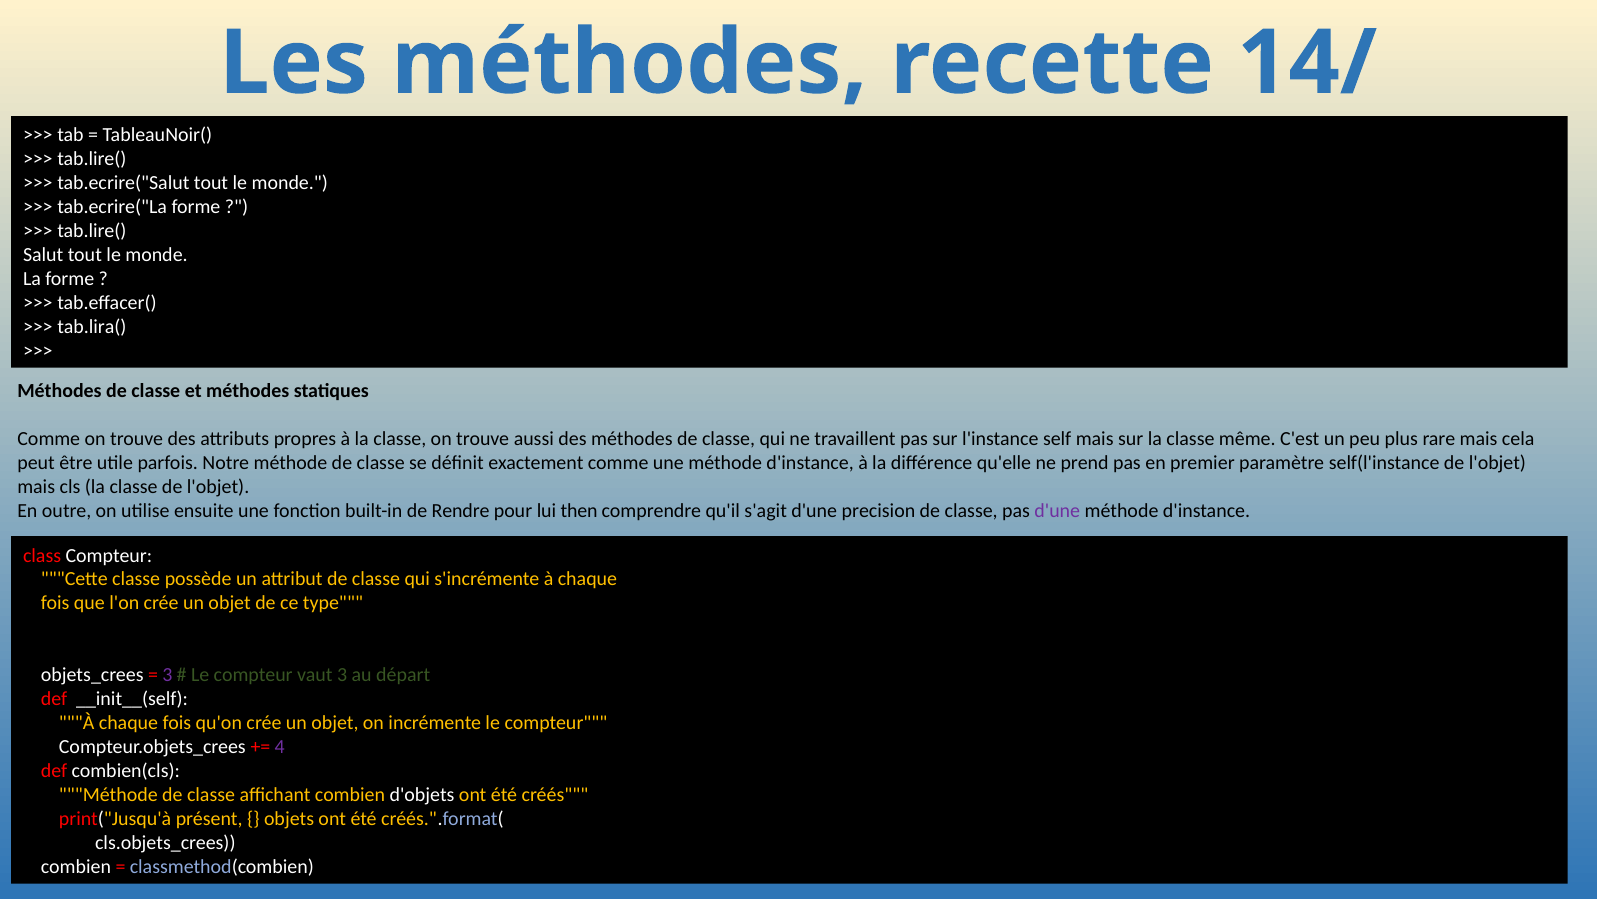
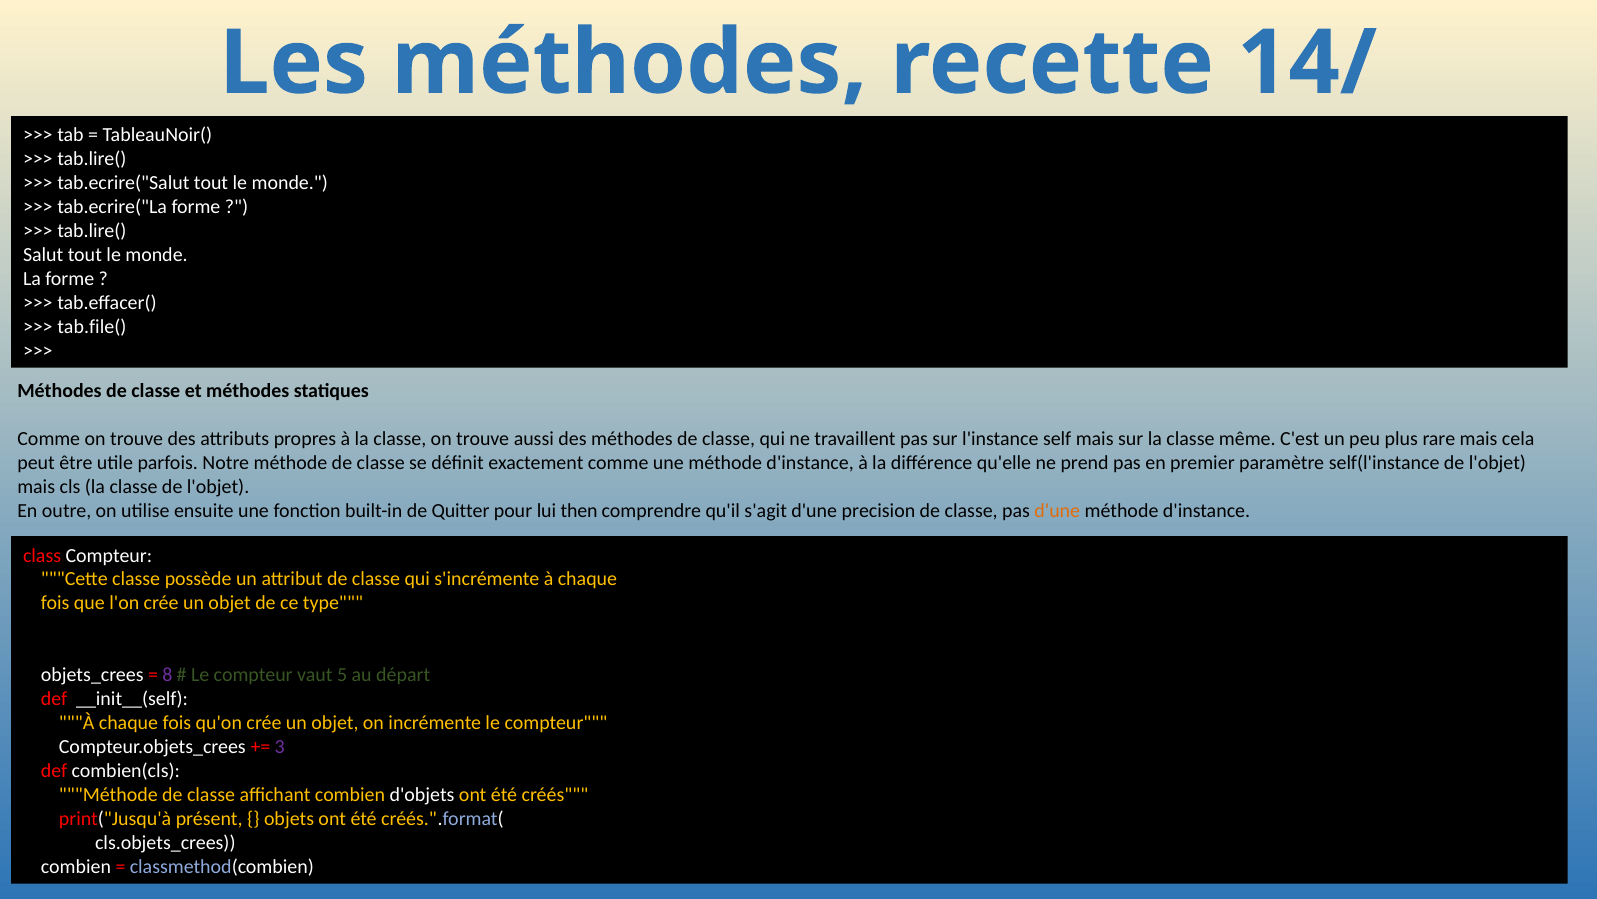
tab.lira(: tab.lira( -> tab.file(
Rendre: Rendre -> Quitter
d'une at (1057, 510) colour: purple -> orange
3 at (167, 675): 3 -> 8
vaut 3: 3 -> 5
4: 4 -> 3
